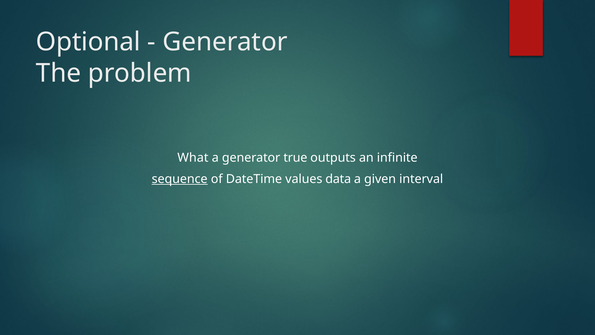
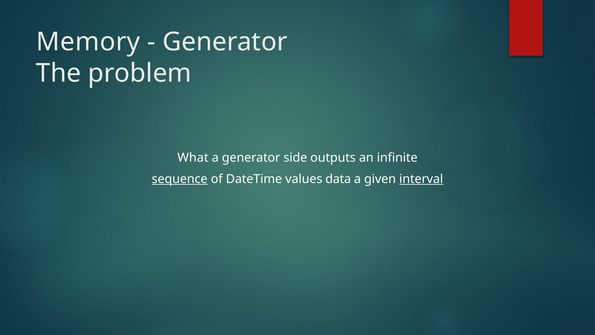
Optional: Optional -> Memory
true: true -> side
interval underline: none -> present
